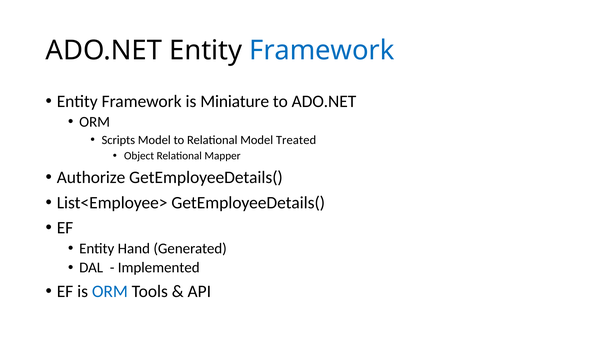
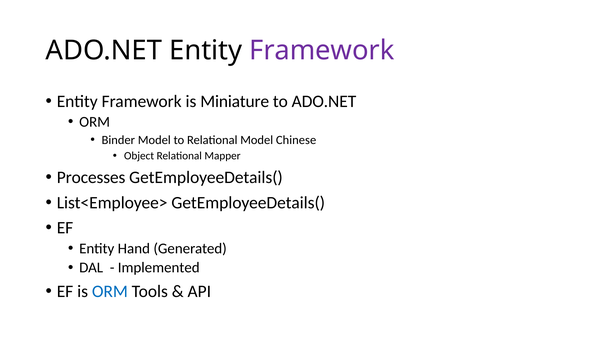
Framework at (322, 50) colour: blue -> purple
Scripts: Scripts -> Binder
Treated: Treated -> Chinese
Authorize: Authorize -> Processes
